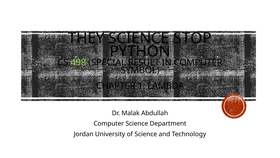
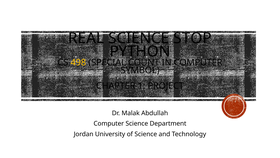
THEY: THEY -> REAL
498 colour: light green -> yellow
RESULT: RESULT -> COUNT
LAMBDA: LAMBDA -> PROJECT
